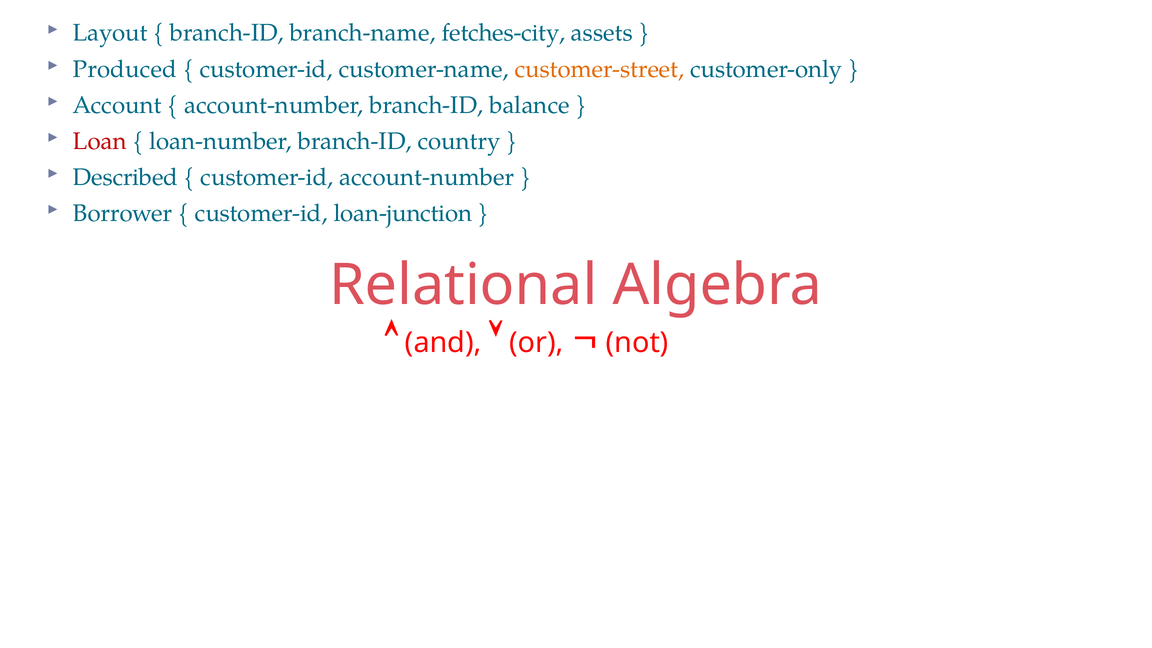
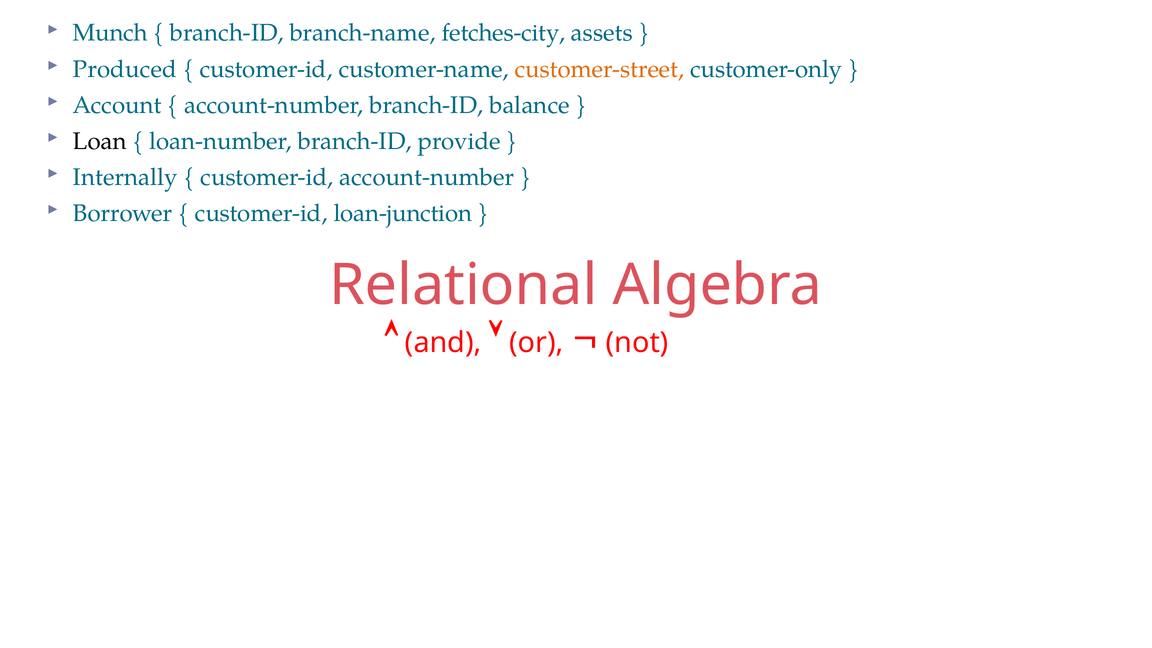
Layout: Layout -> Munch
Loan colour: red -> black
country: country -> provide
Described: Described -> Internally
